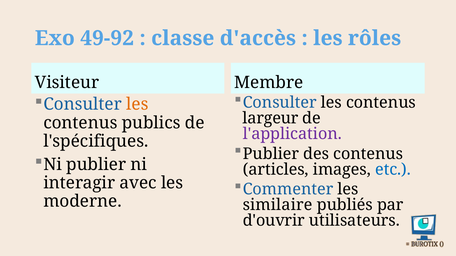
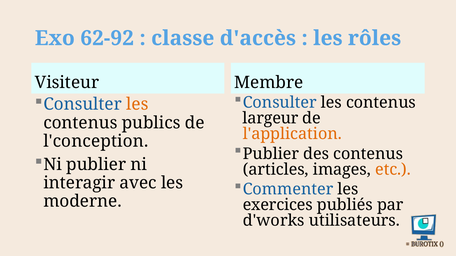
49-92: 49-92 -> 62-92
l'application colour: purple -> orange
l'spécifiques: l'spécifiques -> l'conception
etc colour: blue -> orange
similaire: similaire -> exercices
d'ouvrir: d'ouvrir -> d'works
